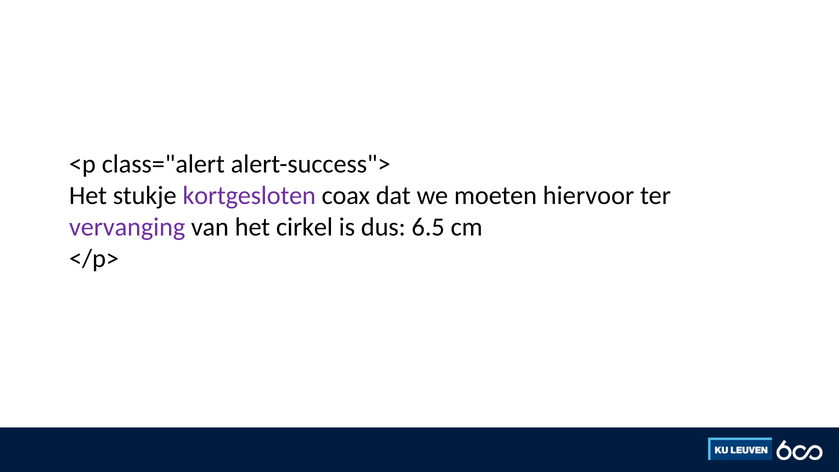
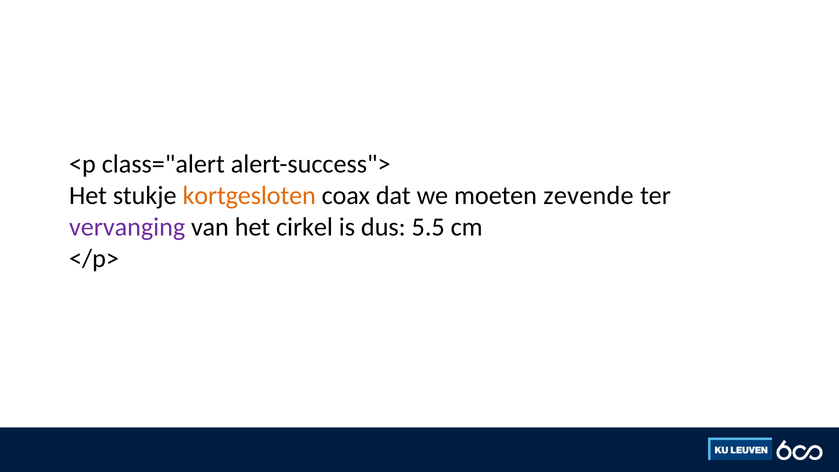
kortgesloten colour: purple -> orange
hiervoor: hiervoor -> zevende
6.5: 6.5 -> 5.5
